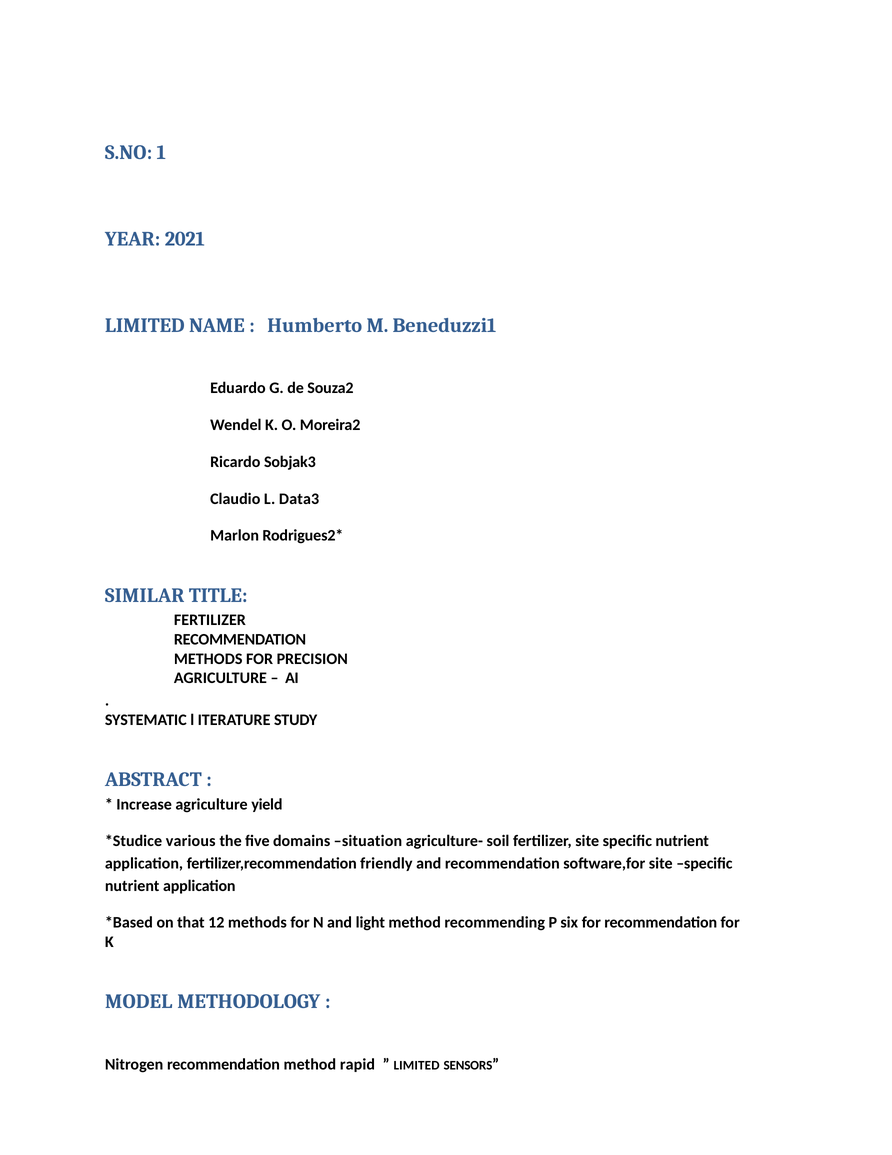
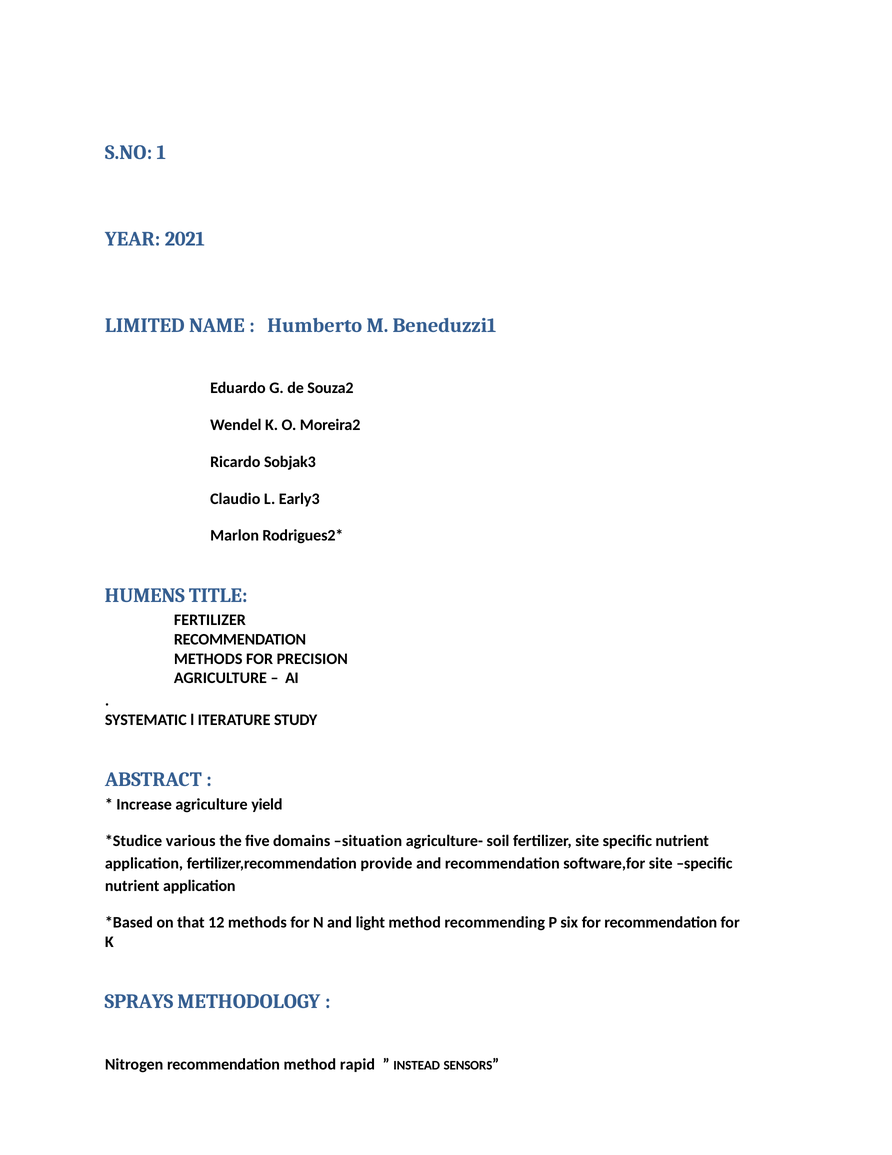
Data3: Data3 -> Early3
SIMILAR: SIMILAR -> HUMENS
friendly: friendly -> provide
MODEL: MODEL -> SPRAYS
LIMITED at (417, 1065): LIMITED -> INSTEAD
